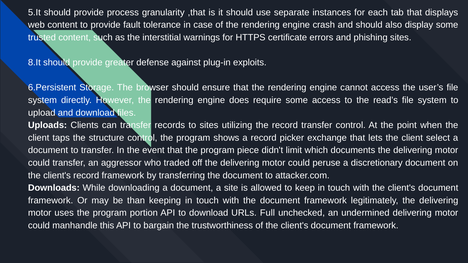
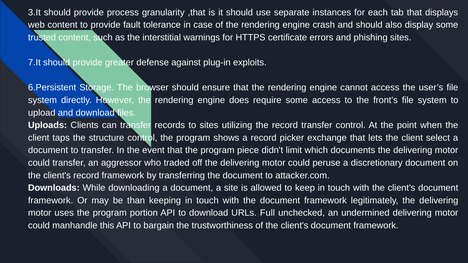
5.It: 5.It -> 3.It
8.It: 8.It -> 7.It
read’s: read’s -> front’s
